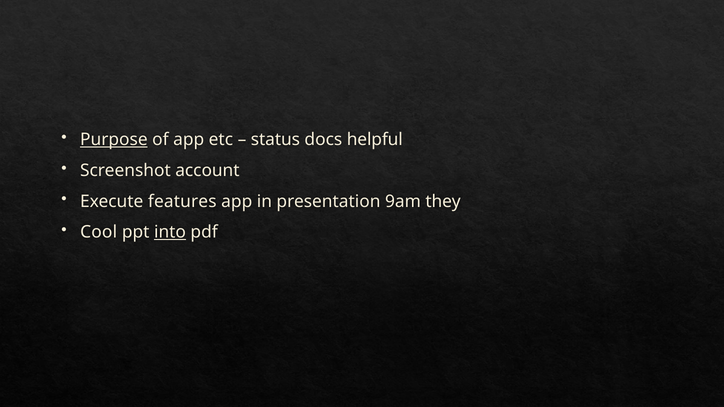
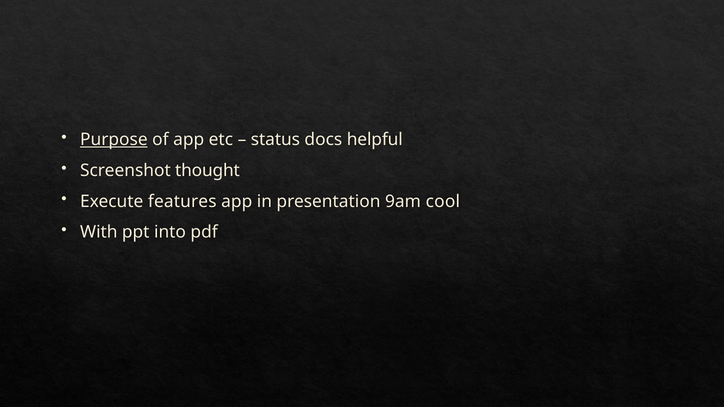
account: account -> thought
they: they -> cool
Cool: Cool -> With
into underline: present -> none
